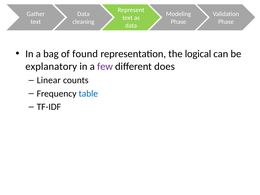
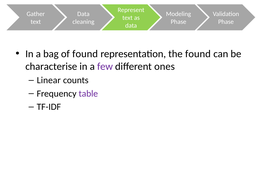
the logical: logical -> found
explanatory: explanatory -> characterise
does: does -> ones
table colour: blue -> purple
